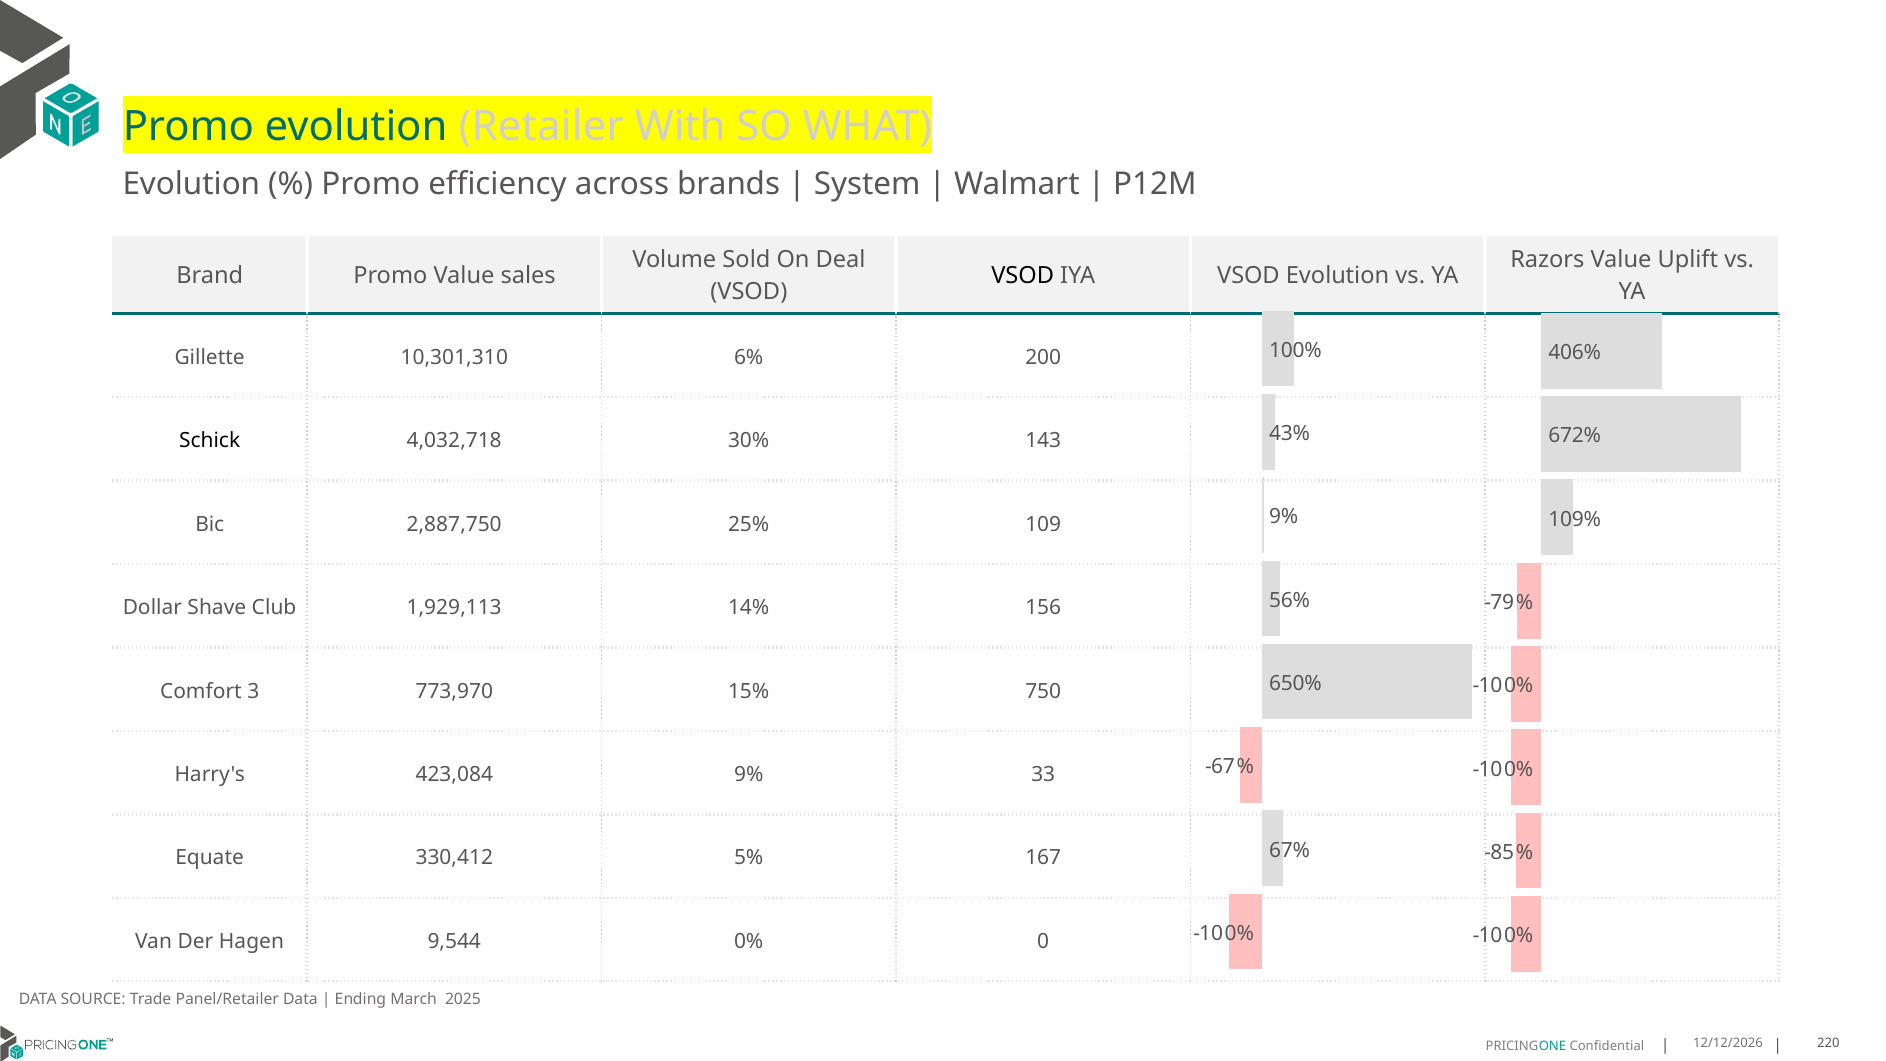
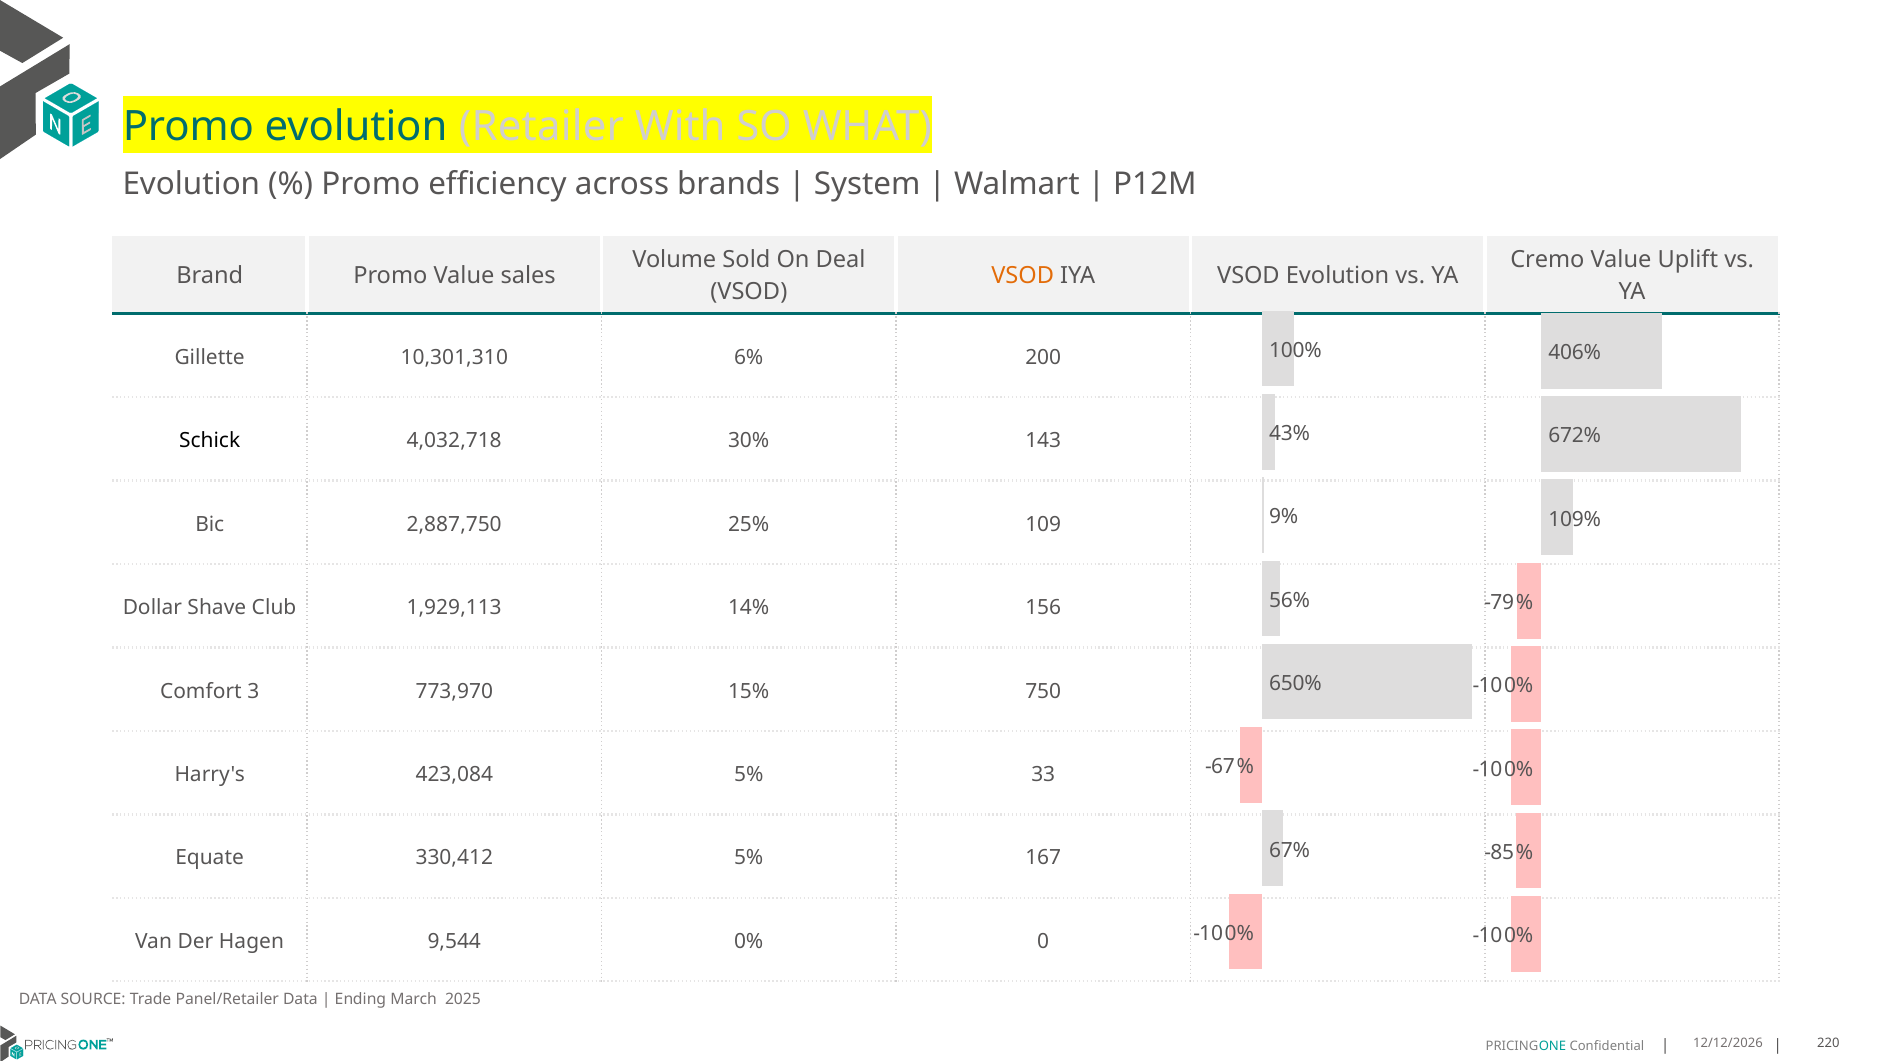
Razors: Razors -> Cremo
VSOD at (1023, 276) colour: black -> orange
423,084 9%: 9% -> 5%
